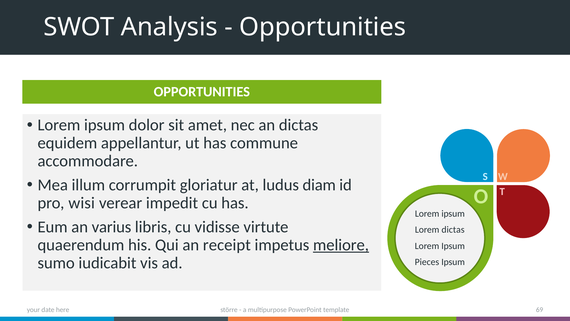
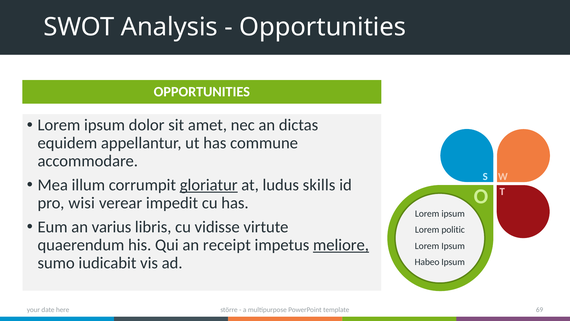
gloriatur underline: none -> present
diam: diam -> skills
Lorem dictas: dictas -> politic
Pieces: Pieces -> Habeo
